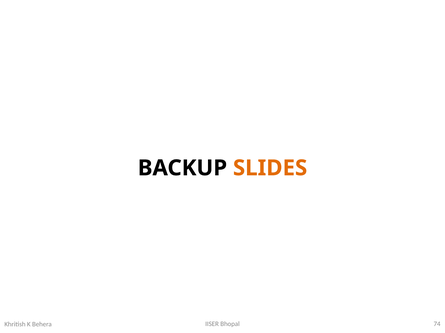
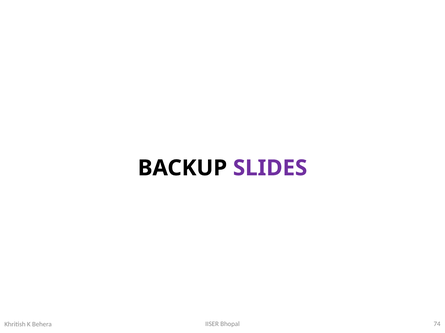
SLIDES colour: orange -> purple
